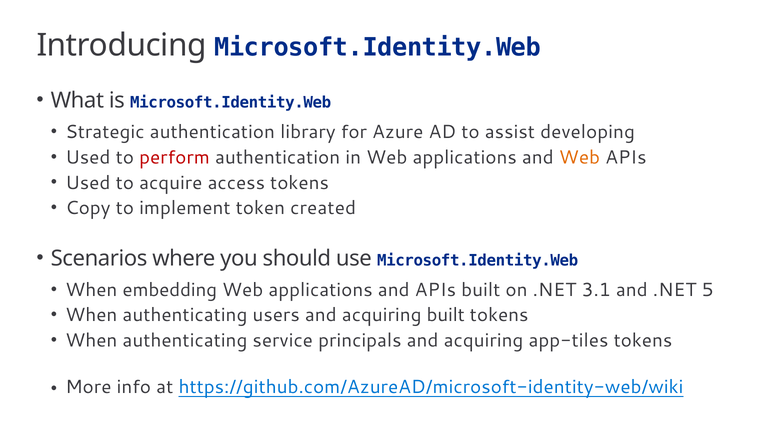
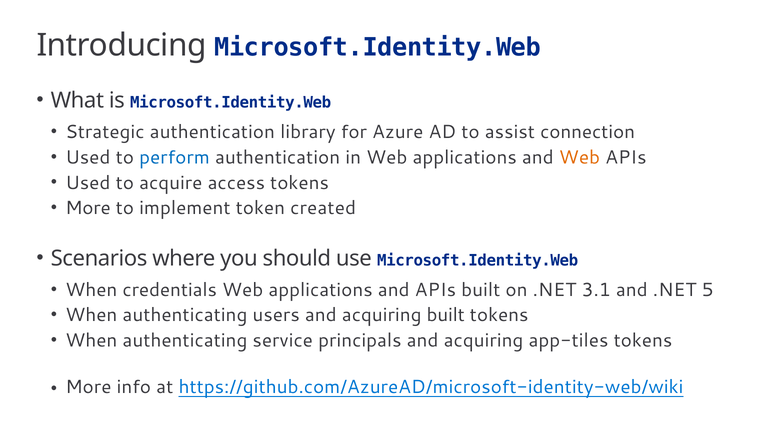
developing: developing -> connection
perform colour: red -> blue
Copy at (88, 208): Copy -> More
embedding: embedding -> credentials
